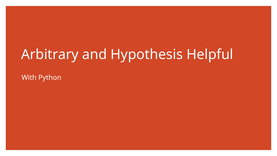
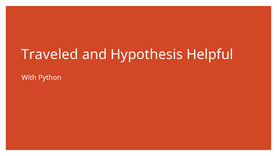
Arbitrary: Arbitrary -> Traveled
